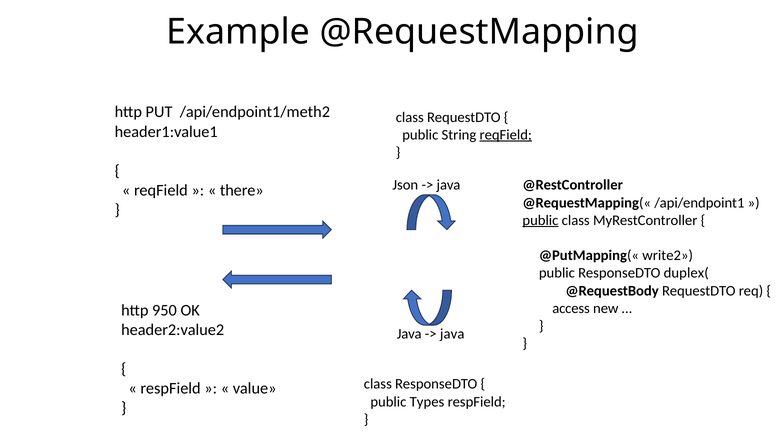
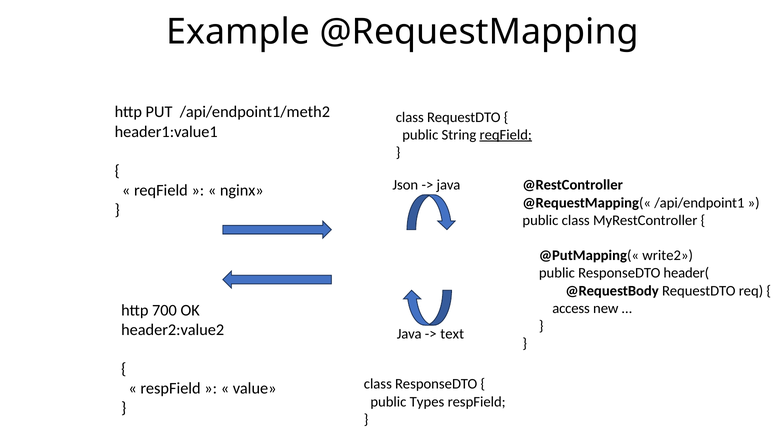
there: there -> nginx
public at (540, 220) underline: present -> none
duplex(: duplex( -> header(
950: 950 -> 700
java at (452, 334): java -> text
